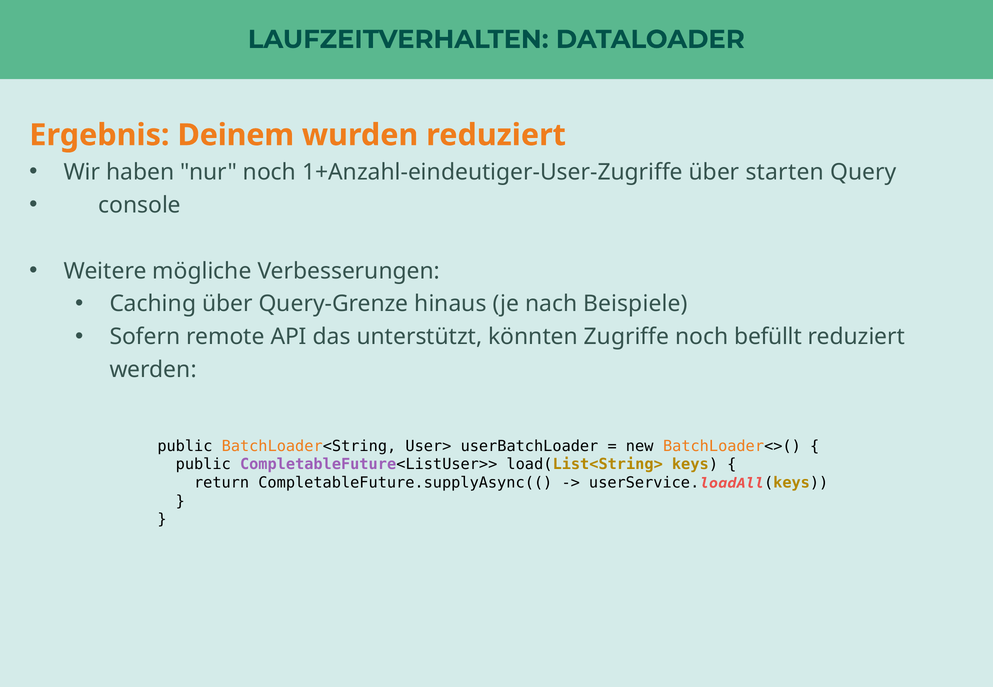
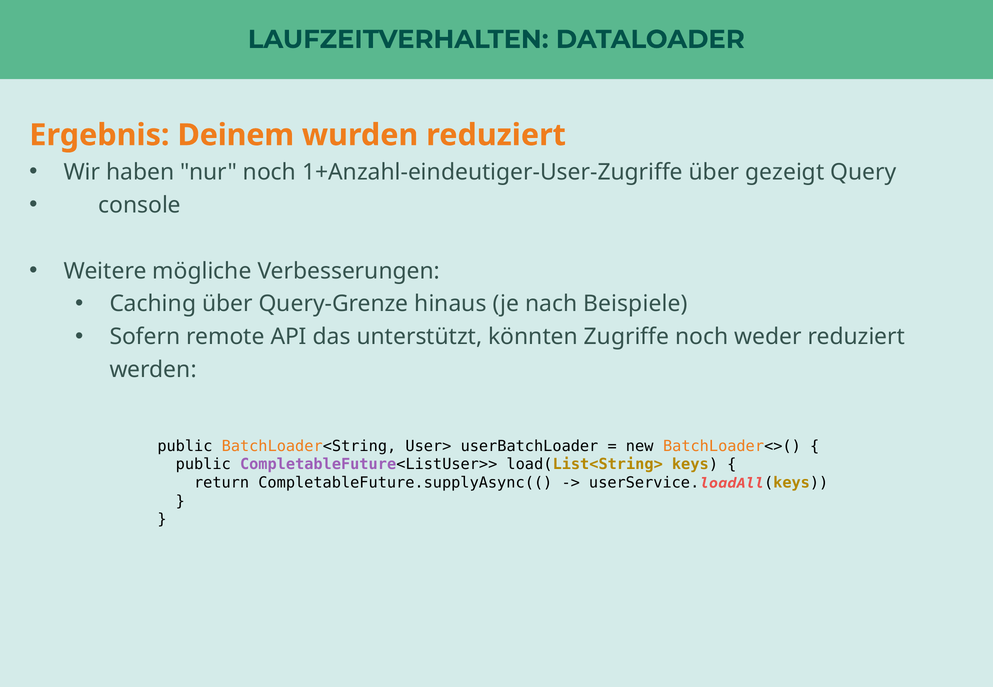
starten: starten -> gezeigt
befüllt: befüllt -> weder
